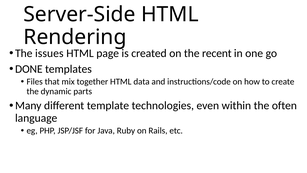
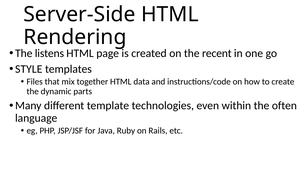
issues: issues -> listens
DONE: DONE -> STYLE
